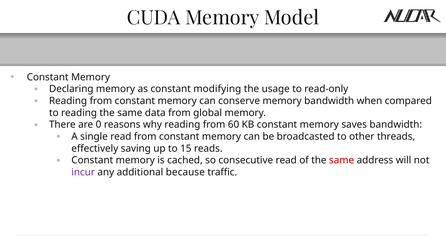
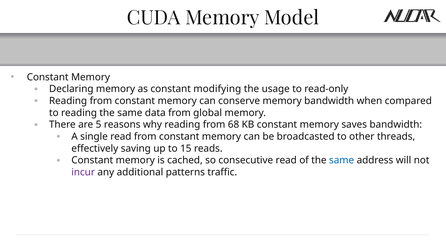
0: 0 -> 5
60: 60 -> 68
same at (342, 160) colour: red -> blue
because: because -> patterns
